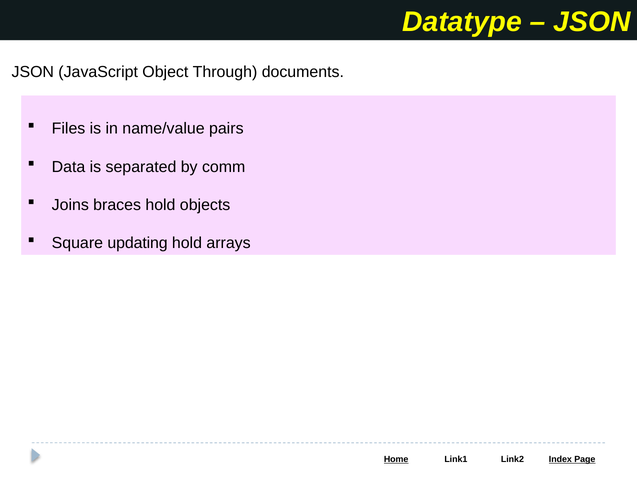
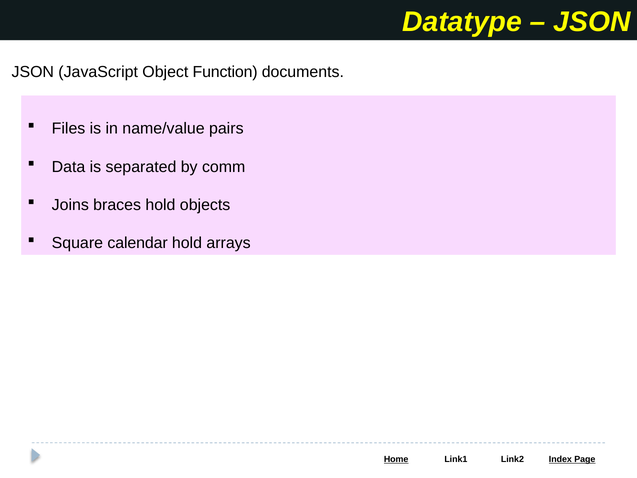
Through: Through -> Function
updating: updating -> calendar
